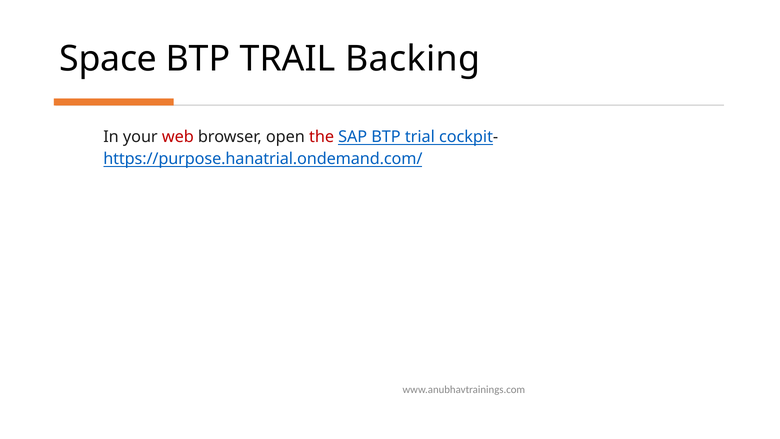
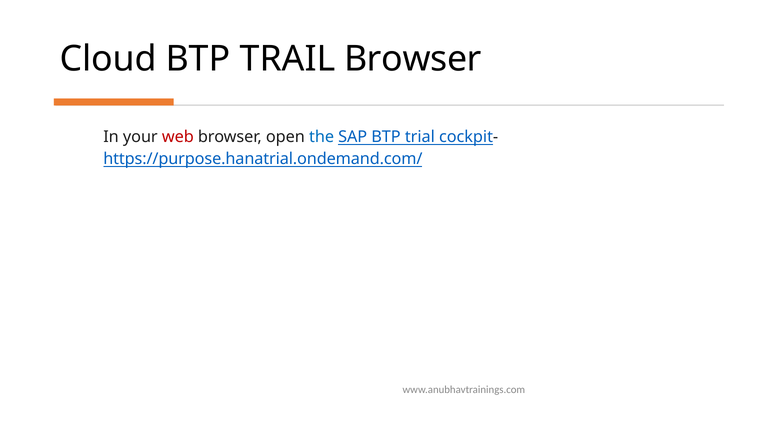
Space: Space -> Cloud
TRAIL Backing: Backing -> Browser
the colour: red -> blue
